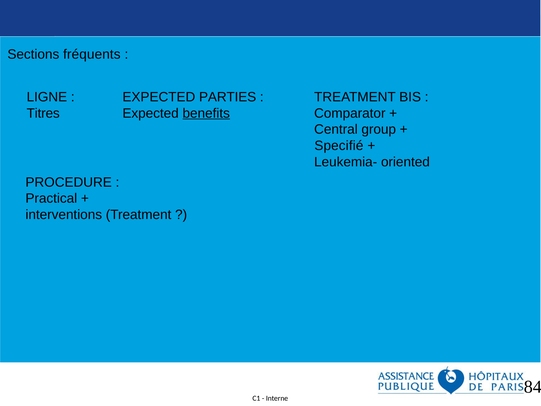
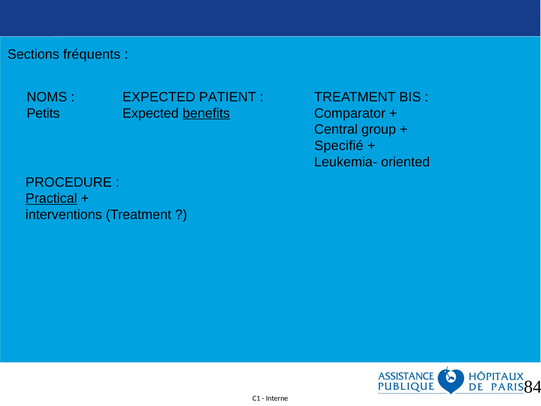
LIGNE: LIGNE -> NOMS
PARTIES: PARTIES -> PATIENT
Titres: Titres -> Petits
Practical underline: none -> present
